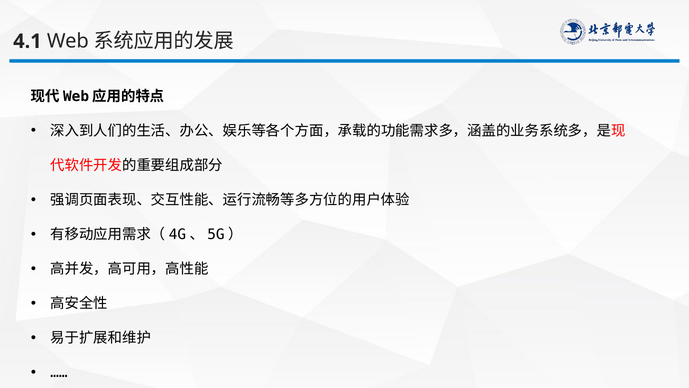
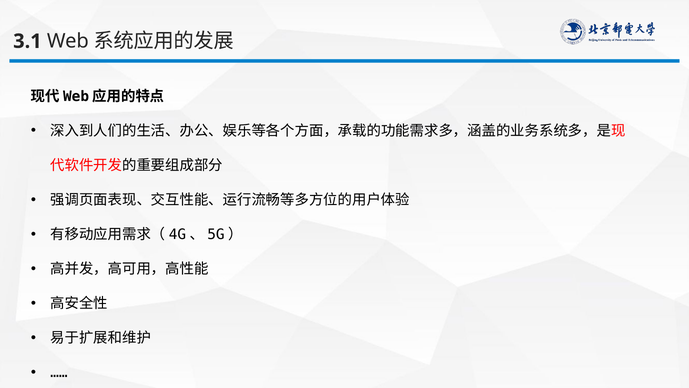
4.1: 4.1 -> 3.1
